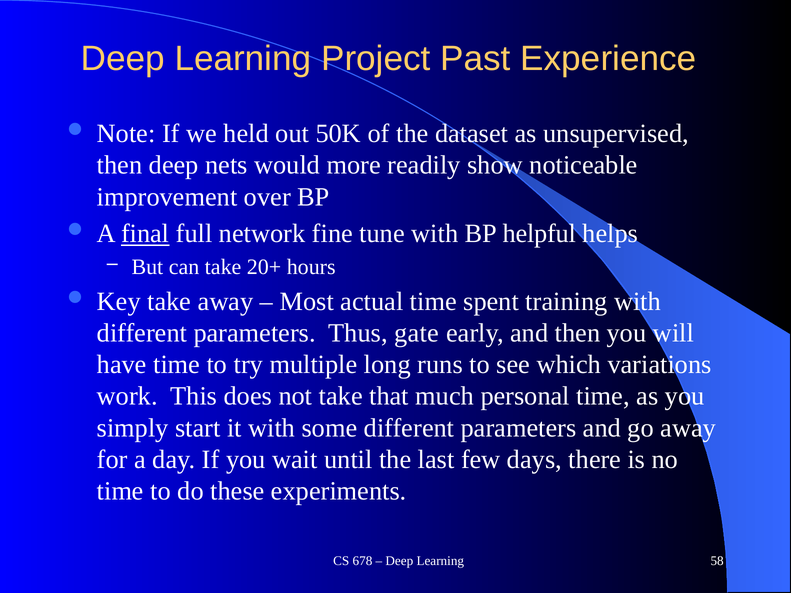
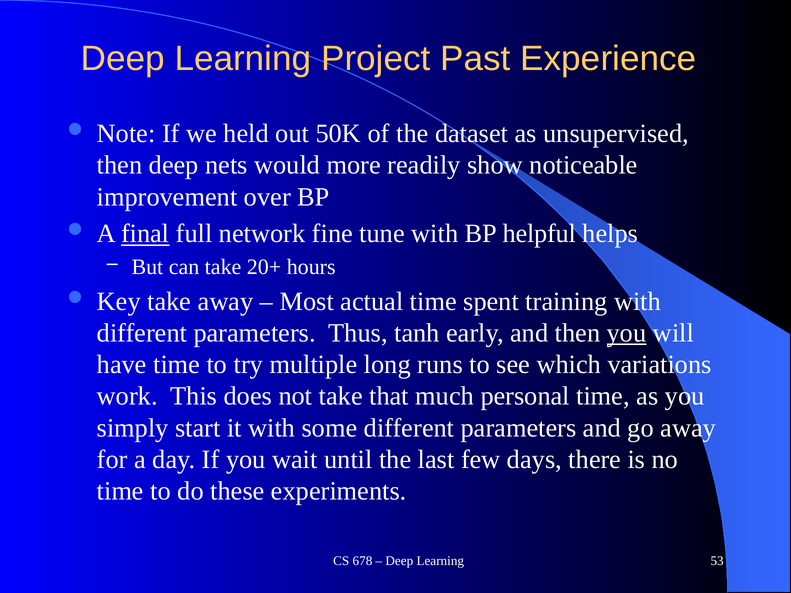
gate: gate -> tanh
you at (627, 333) underline: none -> present
58: 58 -> 53
